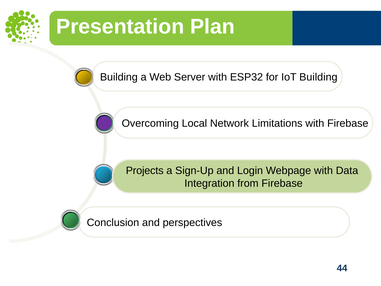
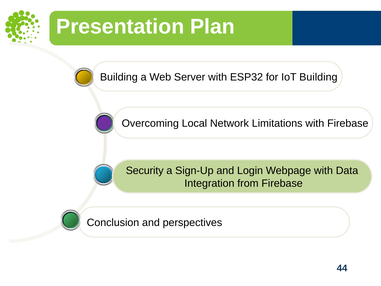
Projects: Projects -> Security
